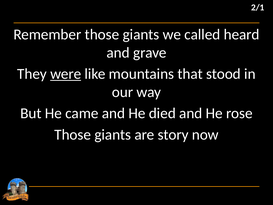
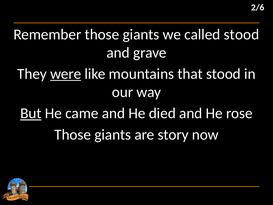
2/1: 2/1 -> 2/6
called heard: heard -> stood
But underline: none -> present
